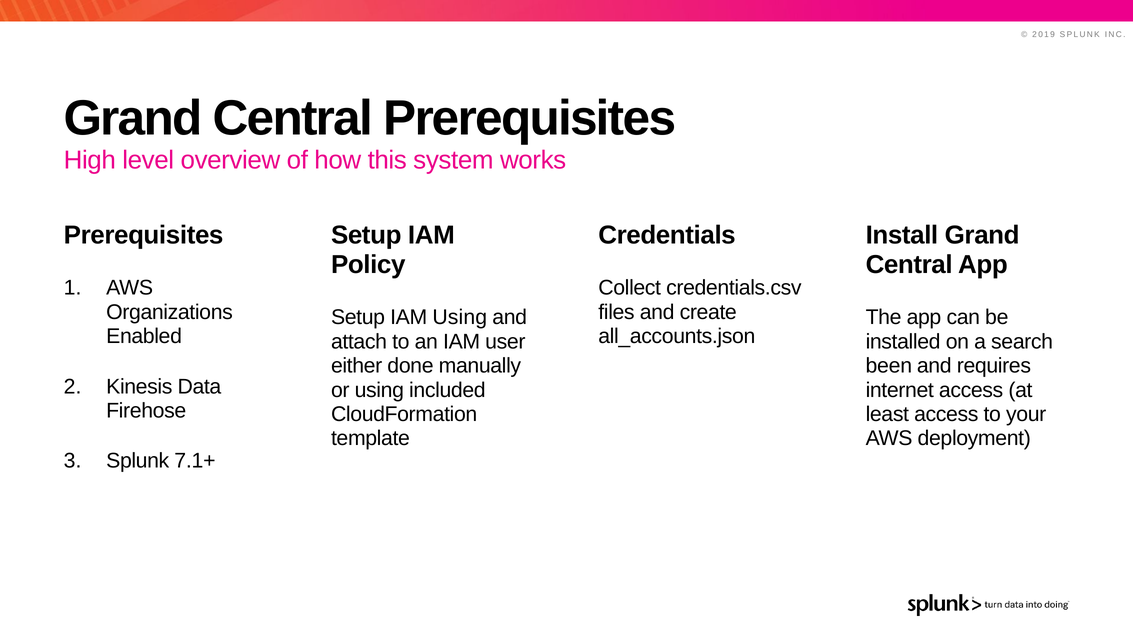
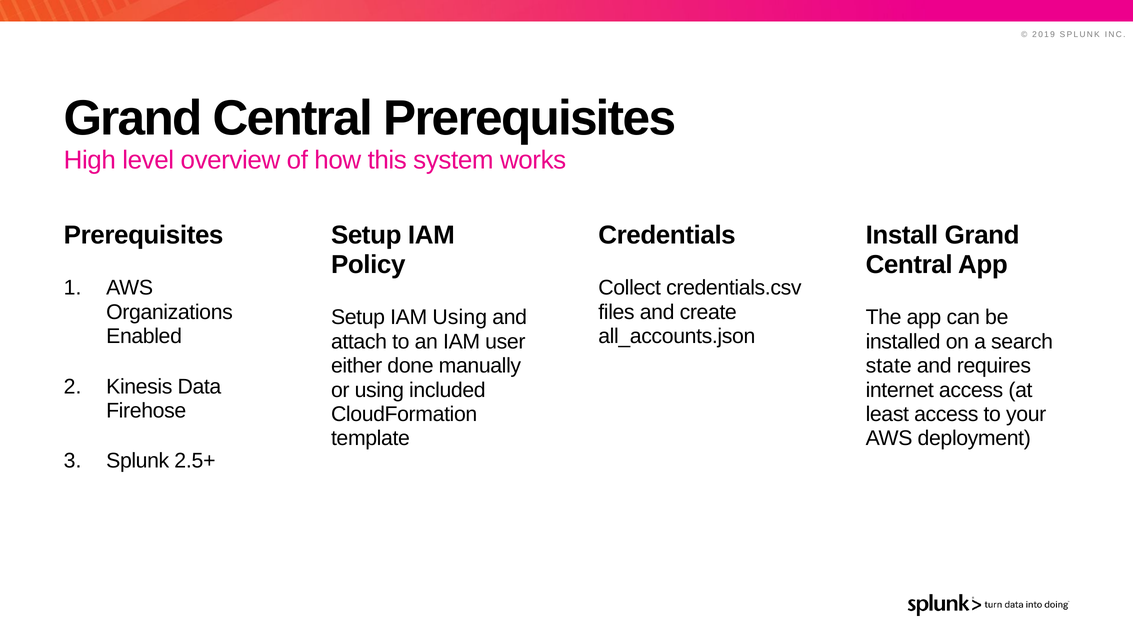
been: been -> state
7.1+: 7.1+ -> 2.5+
